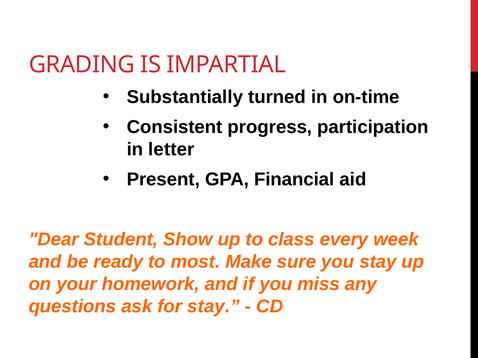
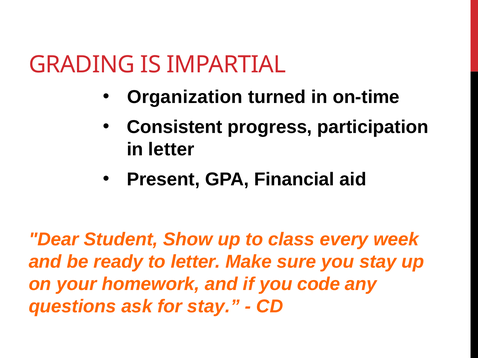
Substantially: Substantially -> Organization
to most: most -> letter
miss: miss -> code
